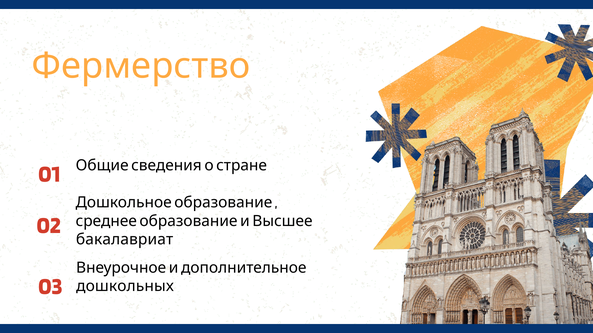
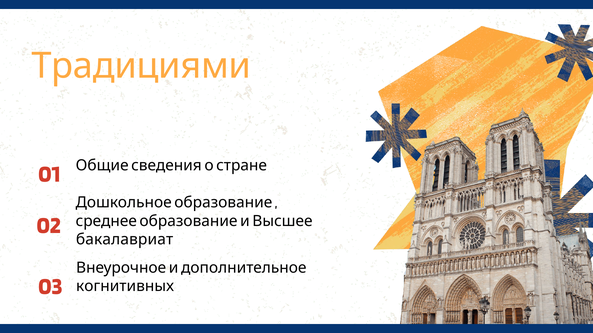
Фермерство: Фермерство -> Традициями
дошкольных: дошкольных -> когнитивных
